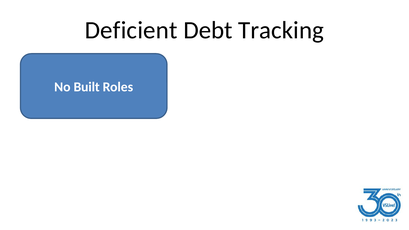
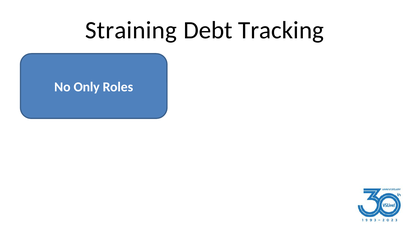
Deficient: Deficient -> Straining
Built: Built -> Only
